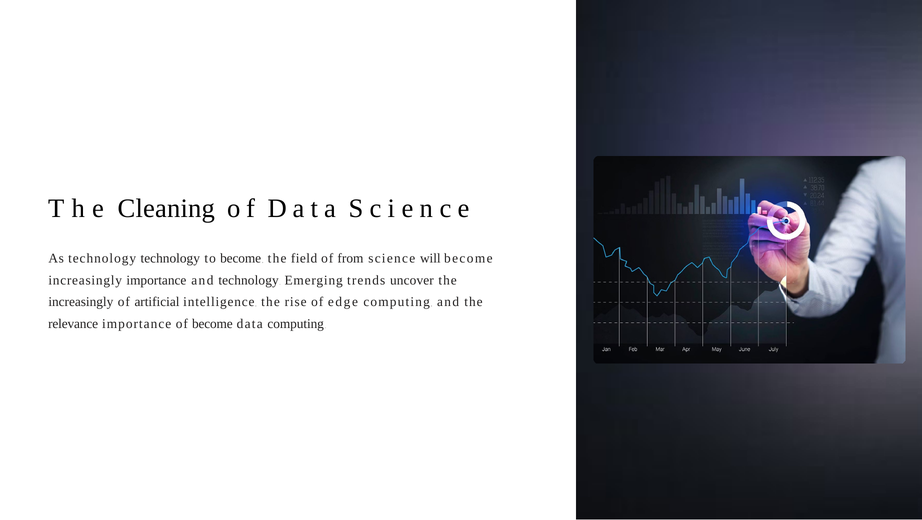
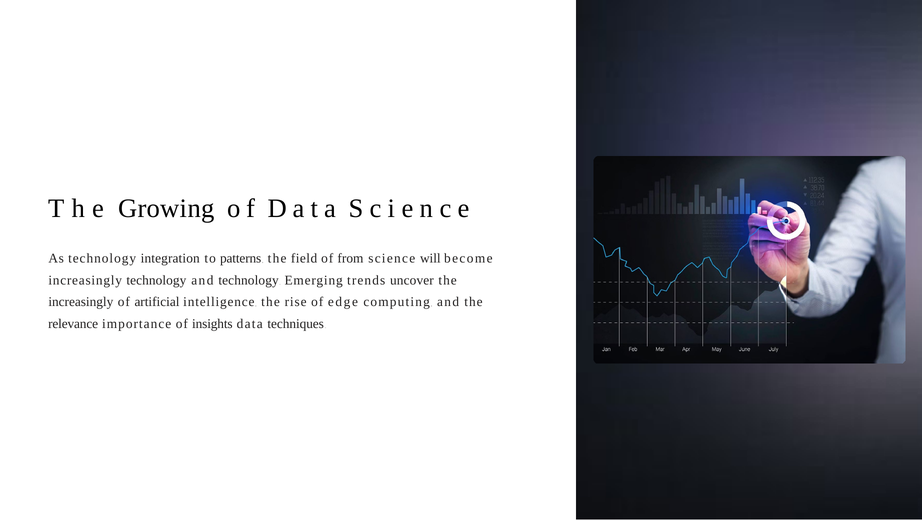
Cleaning: Cleaning -> Growing
technology technology: technology -> integration
to become: become -> patterns
increasingly importance: importance -> technology
of become: become -> insights
data computing: computing -> techniques
